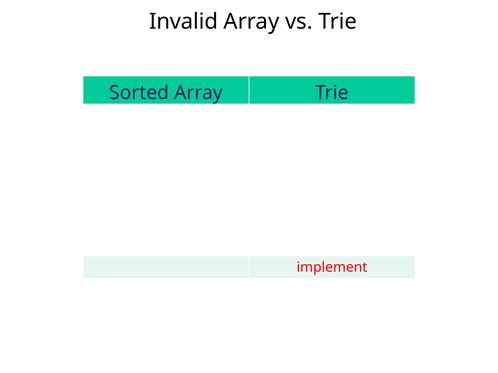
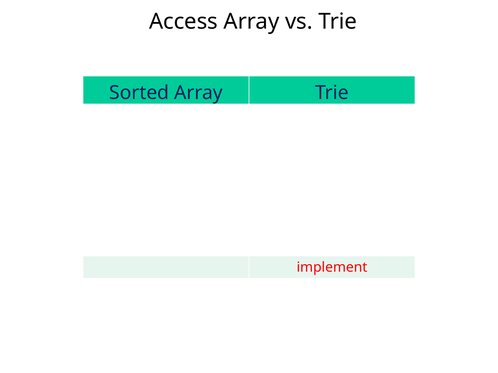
Invalid: Invalid -> Access
